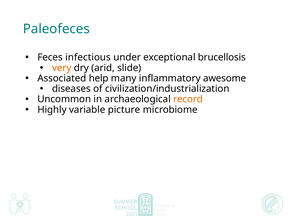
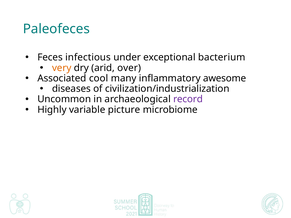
brucellosis: brucellosis -> bacterium
slide: slide -> over
help: help -> cool
record colour: orange -> purple
